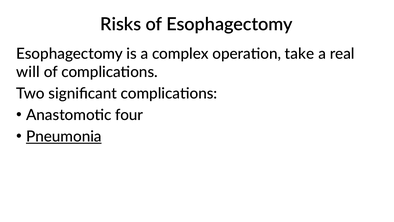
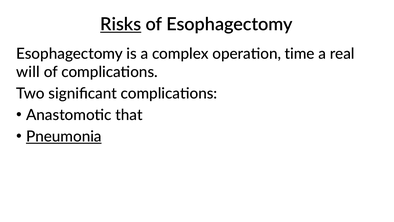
Risks underline: none -> present
take: take -> time
four: four -> that
